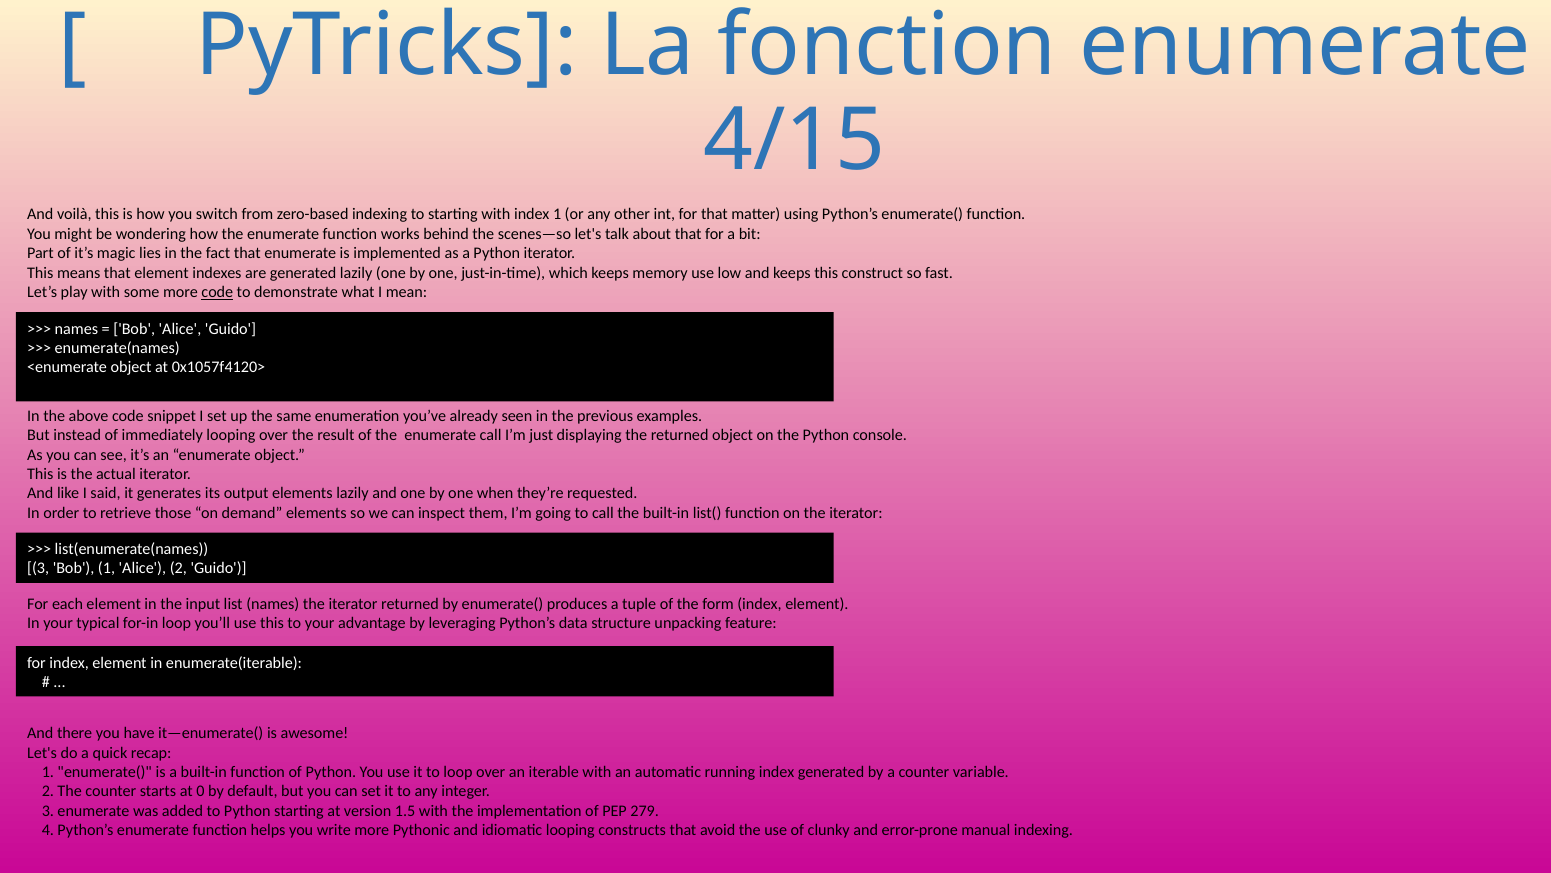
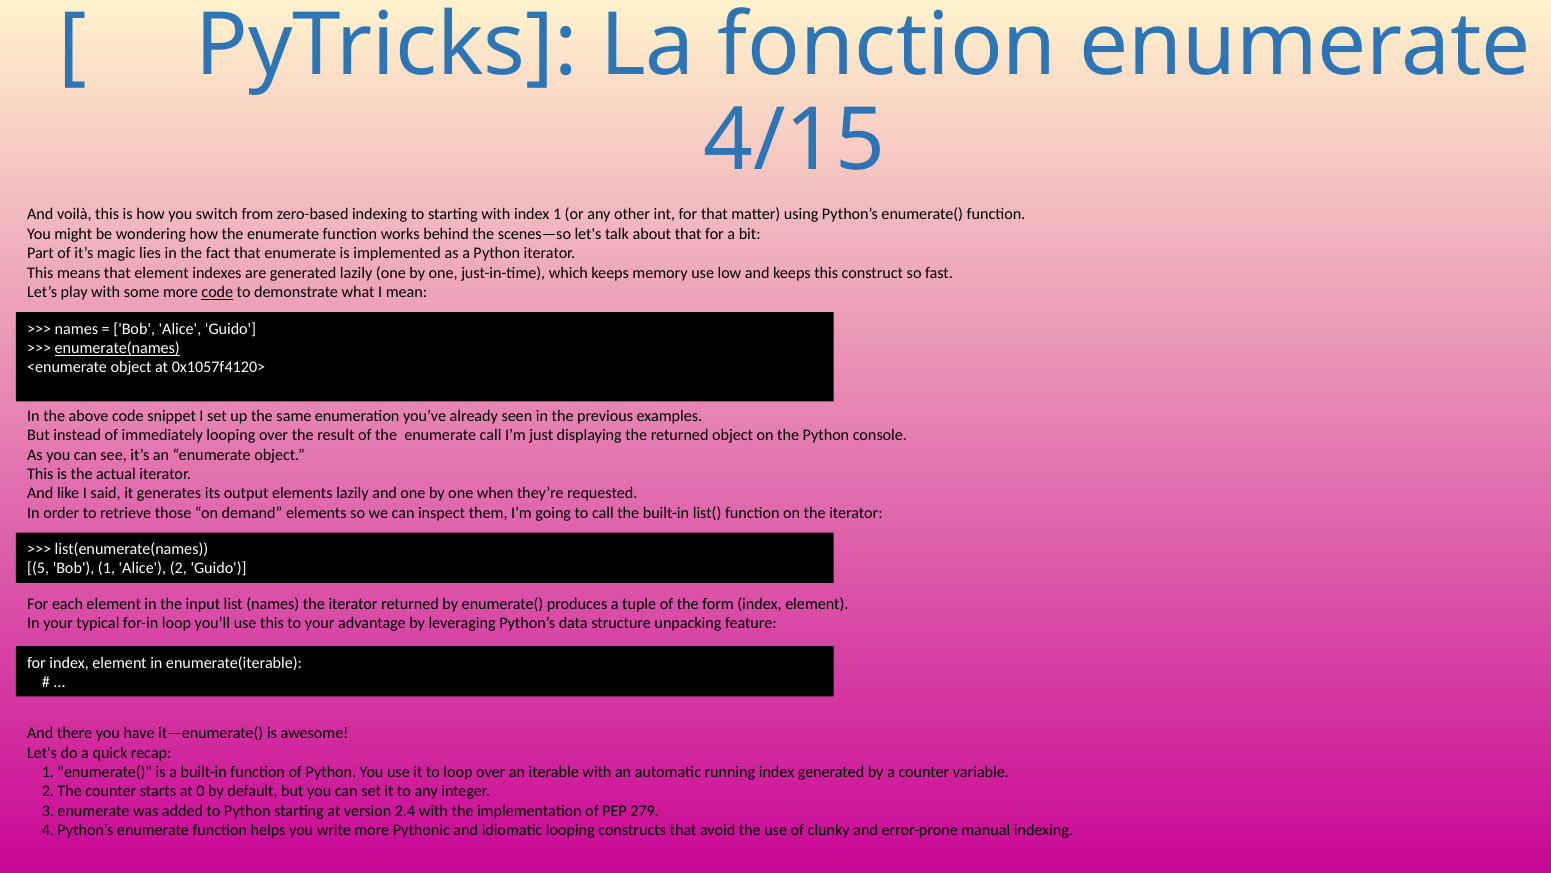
enumerate(names underline: none -> present
3 at (38, 568): 3 -> 5
1.5: 1.5 -> 2.4
